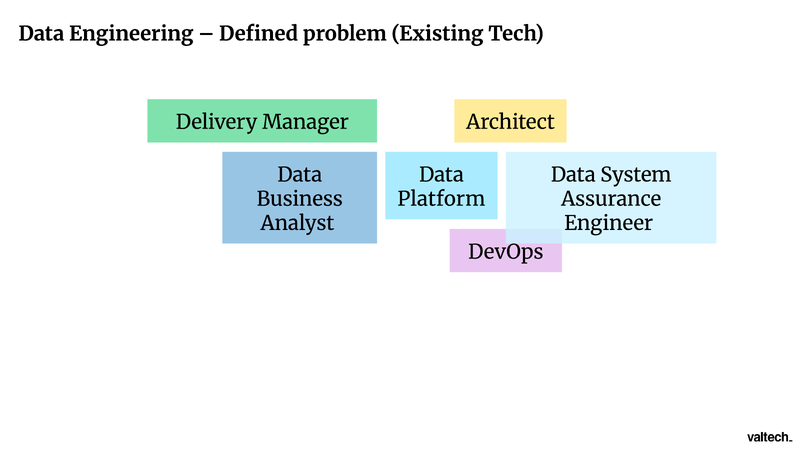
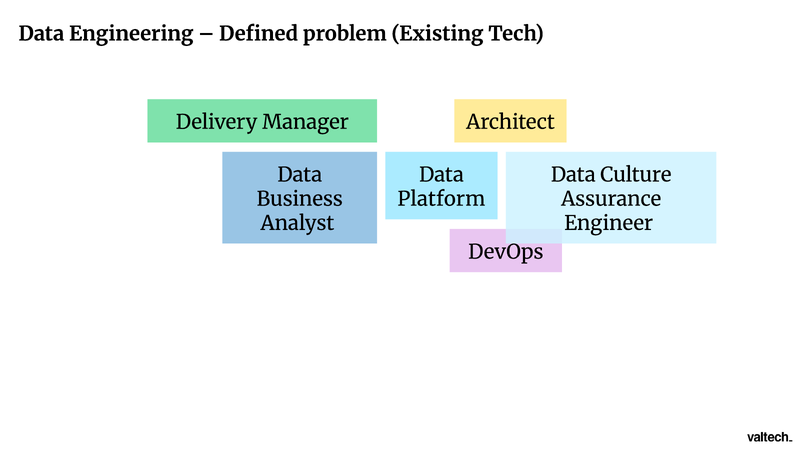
System: System -> Culture
